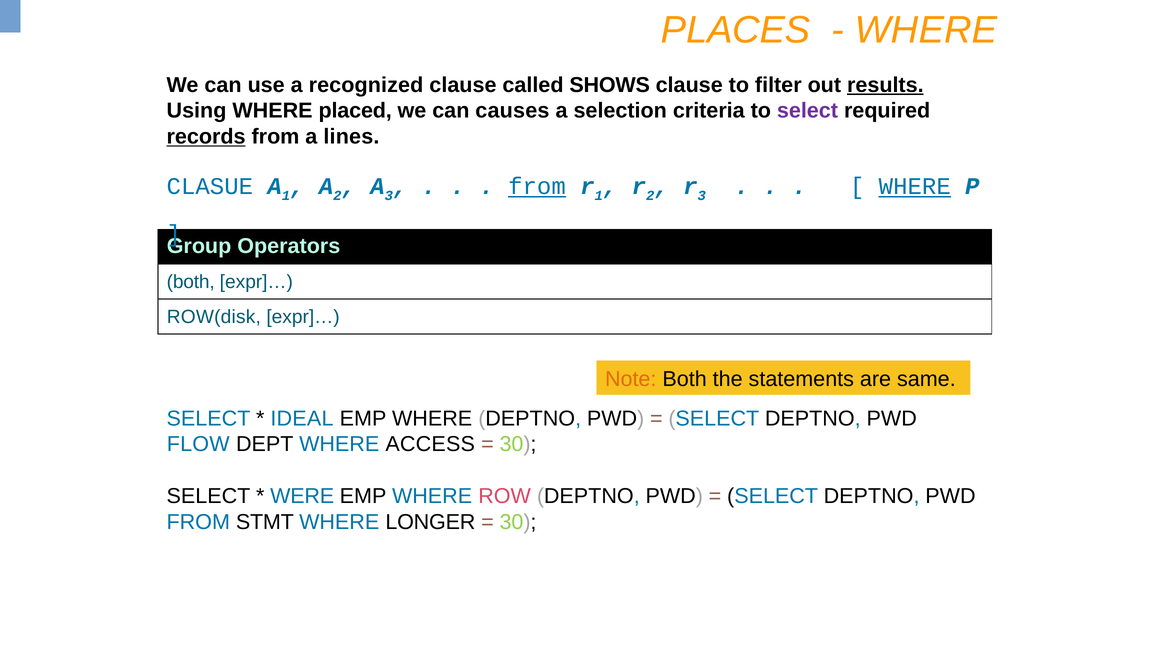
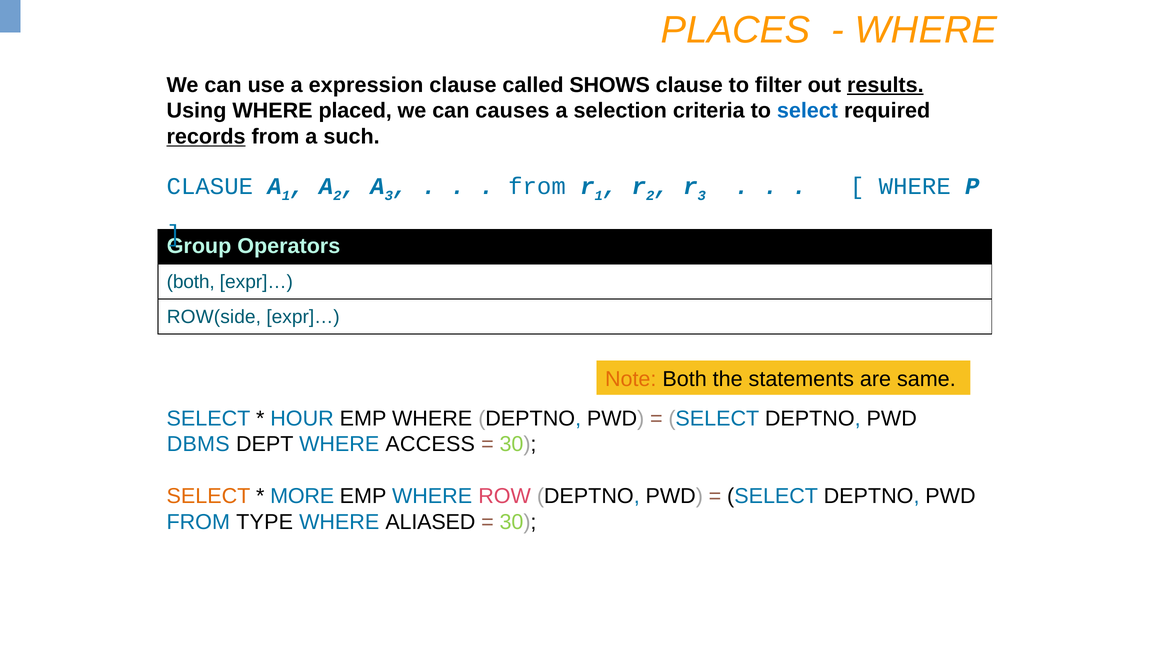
recognized: recognized -> expression
select at (807, 111) colour: purple -> blue
lines: lines -> such
from at (537, 186) underline: present -> none
WHERE at (915, 186) underline: present -> none
ROW(disk: ROW(disk -> ROW(side
IDEAL: IDEAL -> HOUR
FLOW: FLOW -> DBMS
SELECT at (208, 496) colour: black -> orange
WERE: WERE -> MORE
STMT: STMT -> TYPE
LONGER: LONGER -> ALIASED
